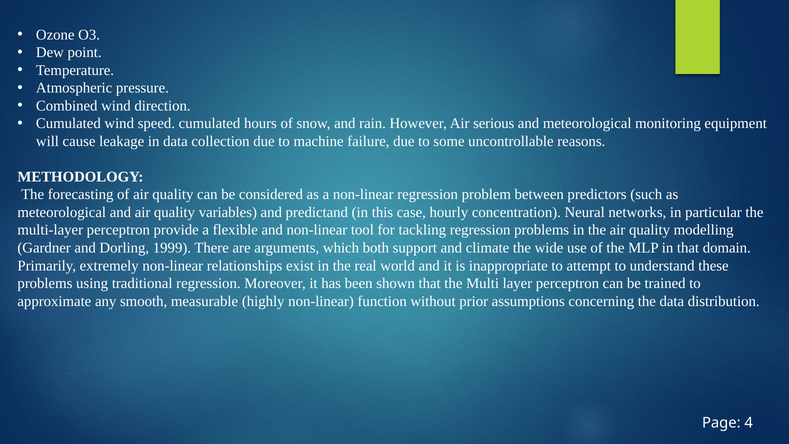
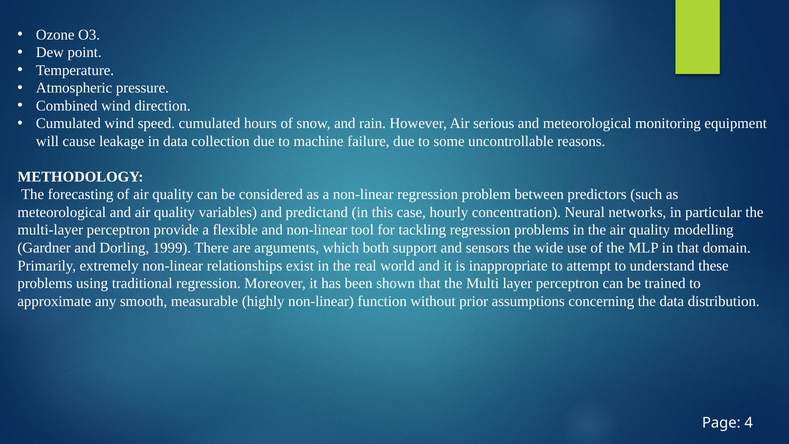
climate: climate -> sensors
